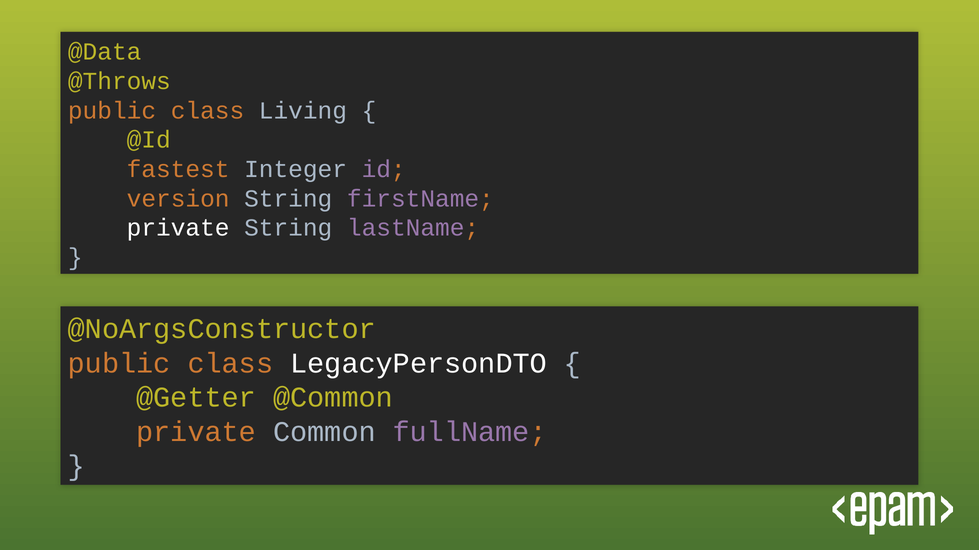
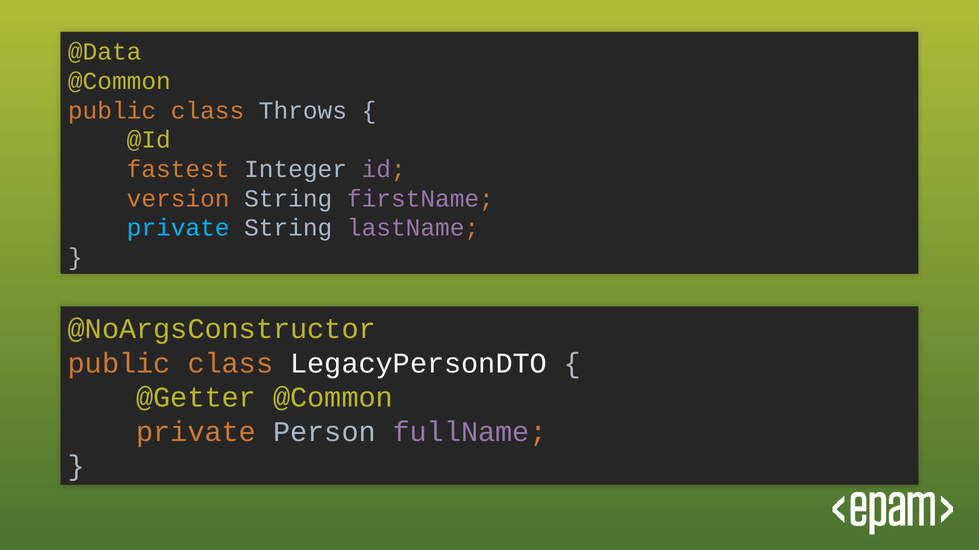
@Throws at (119, 81): @Throws -> @Common
Living: Living -> Throws
private at (178, 228) colour: white -> light blue
Common: Common -> Person
